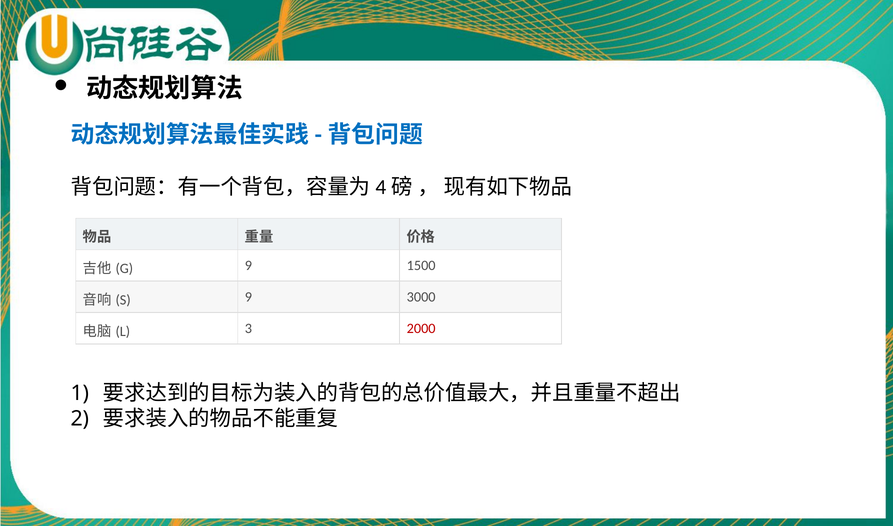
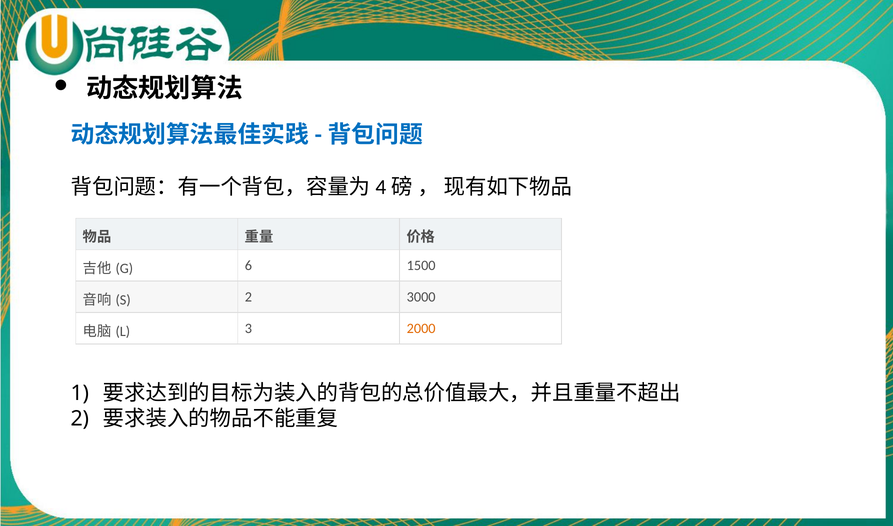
9 at (248, 266): 9 -> 6
9 at (248, 297): 9 -> 2
2000 colour: red -> orange
